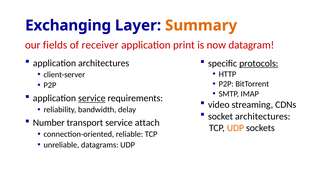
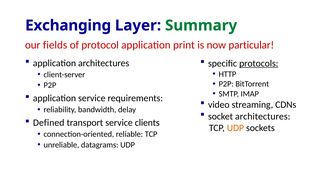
Summary colour: orange -> green
receiver: receiver -> protocol
datagram: datagram -> particular
service at (92, 98) underline: present -> none
Number: Number -> Defined
attach: attach -> clients
